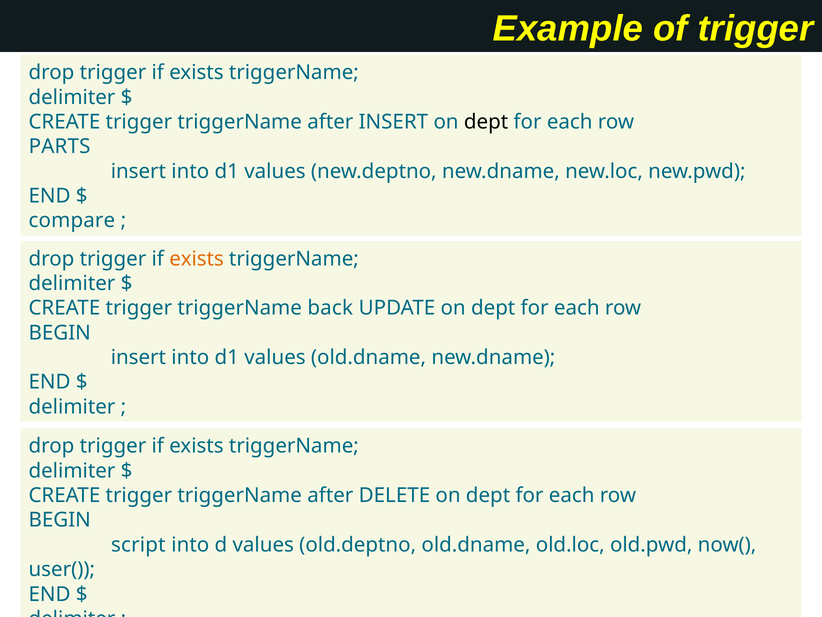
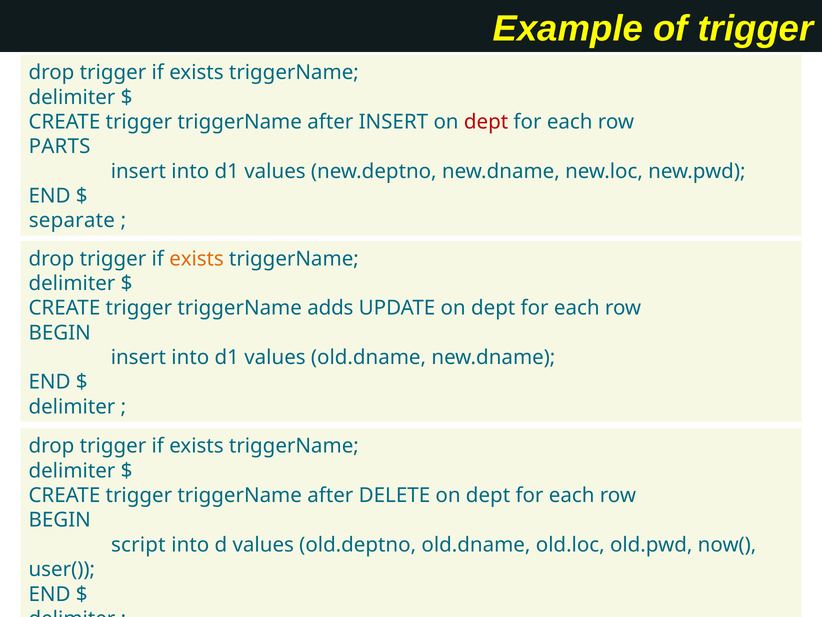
dept at (486, 122) colour: black -> red
compare: compare -> separate
back: back -> adds
